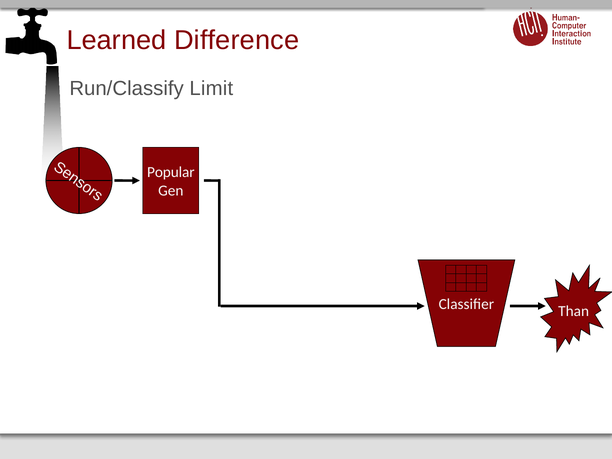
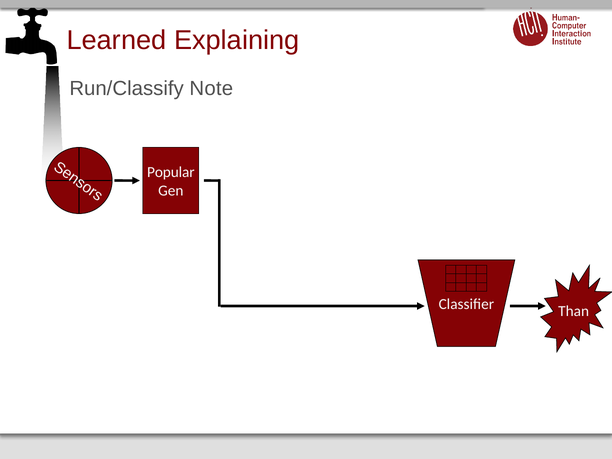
Difference: Difference -> Explaining
Limit: Limit -> Note
